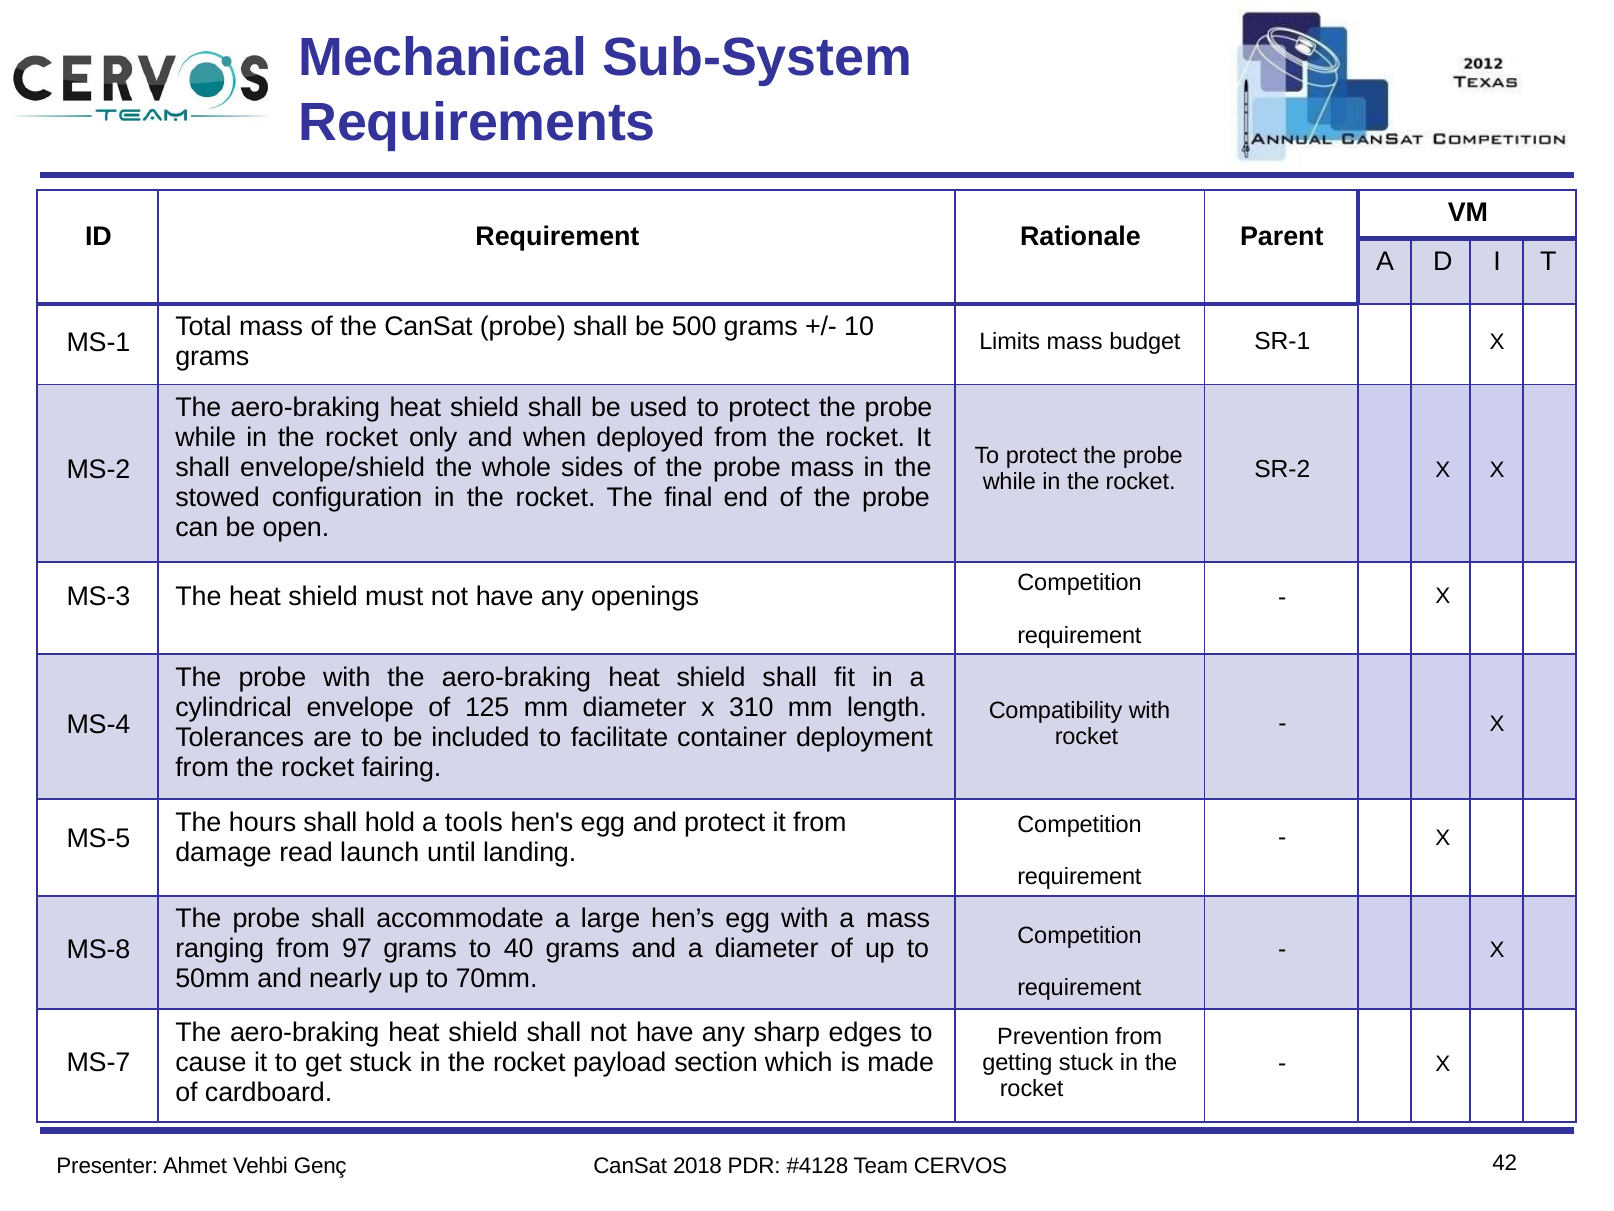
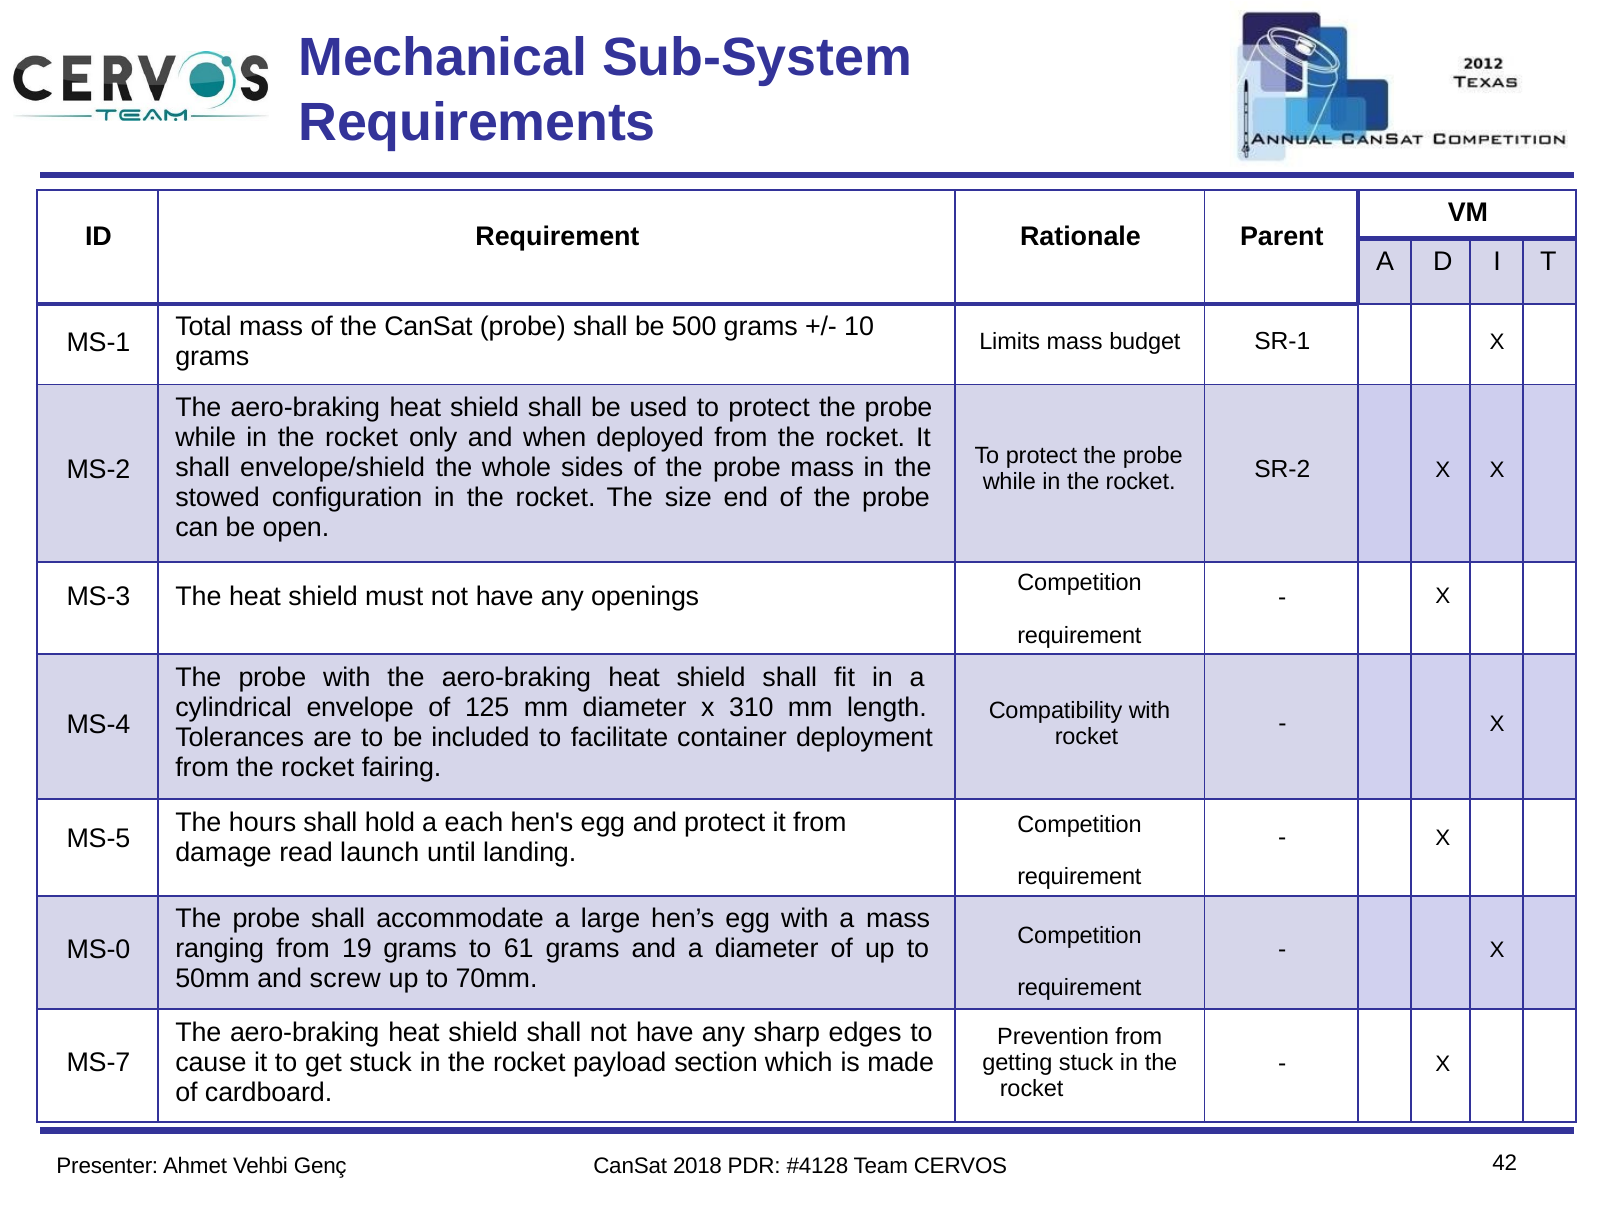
final: final -> size
tools: tools -> each
97: 97 -> 19
40: 40 -> 61
MS-8: MS-8 -> MS-0
nearly: nearly -> screw
